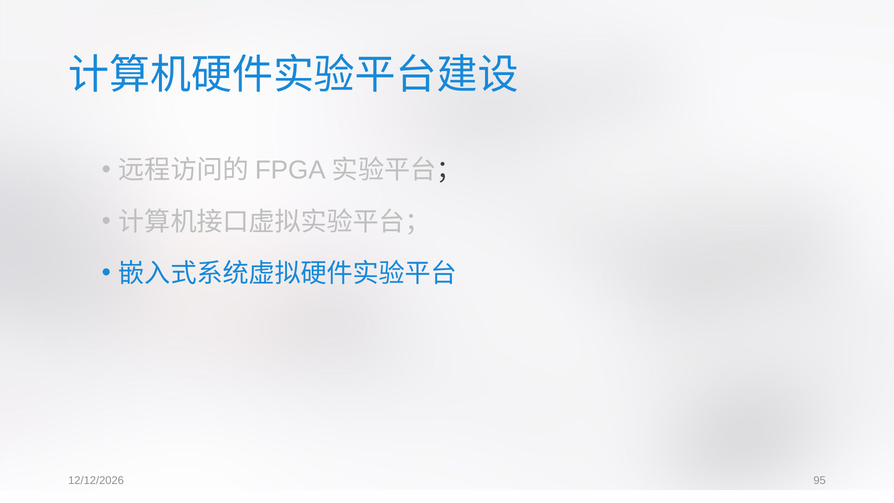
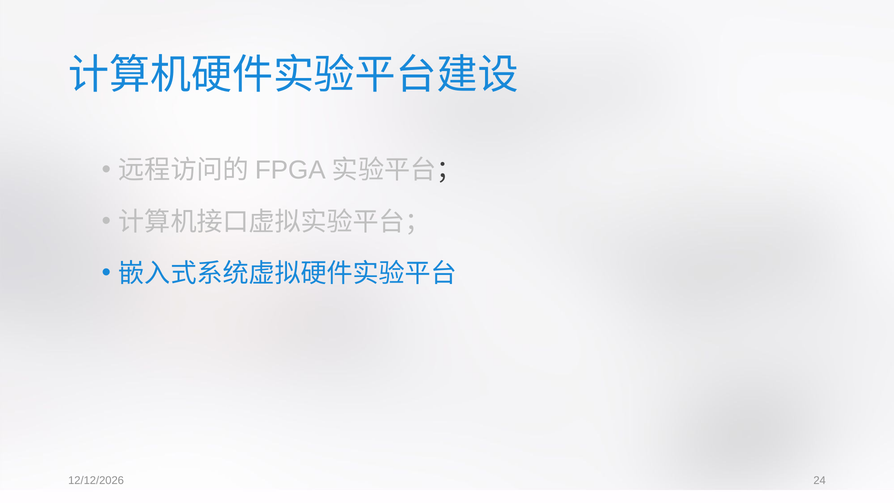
95: 95 -> 24
